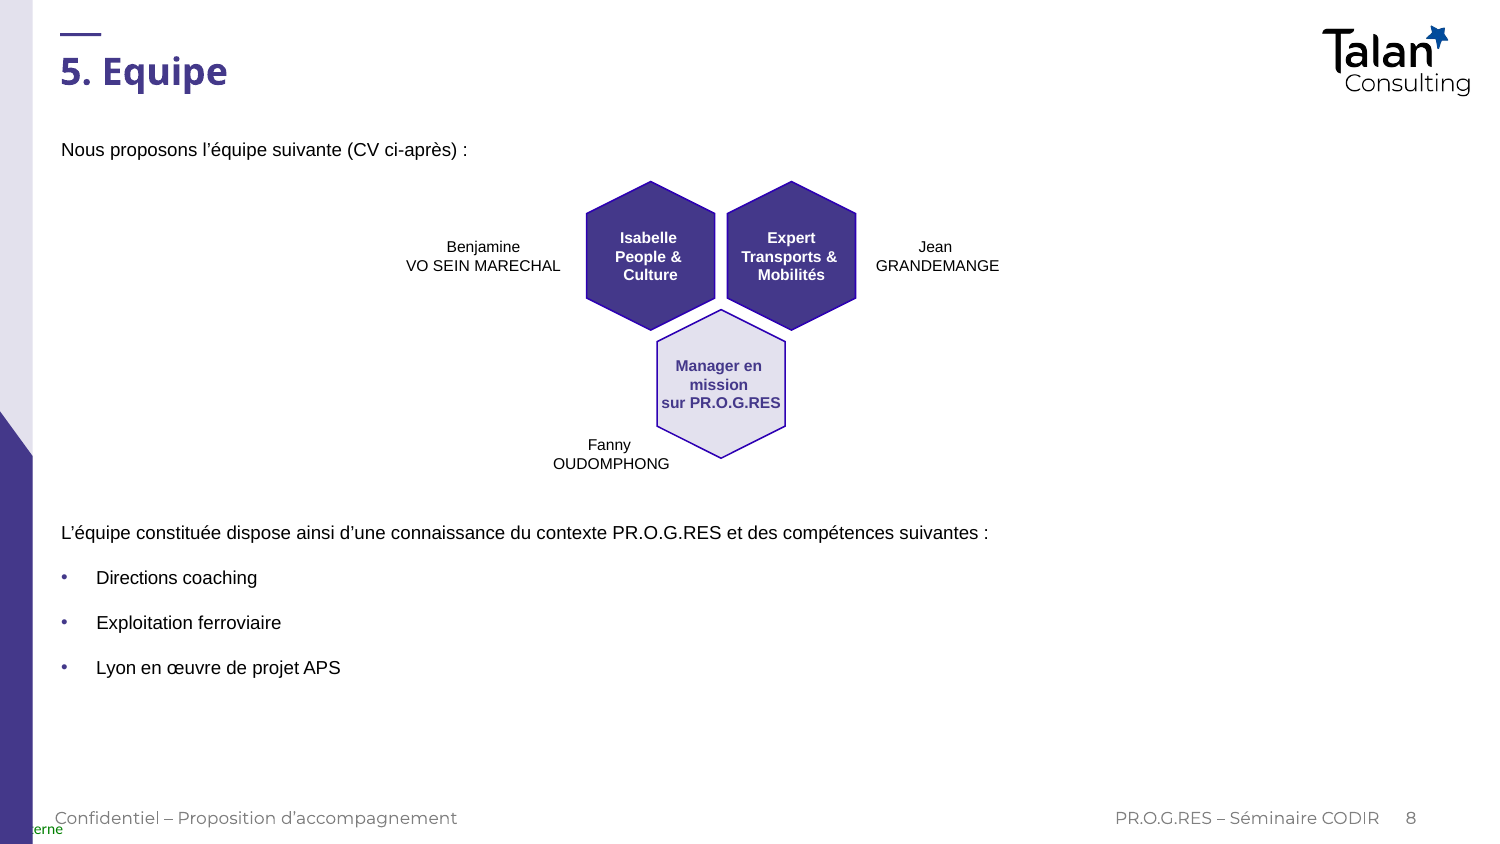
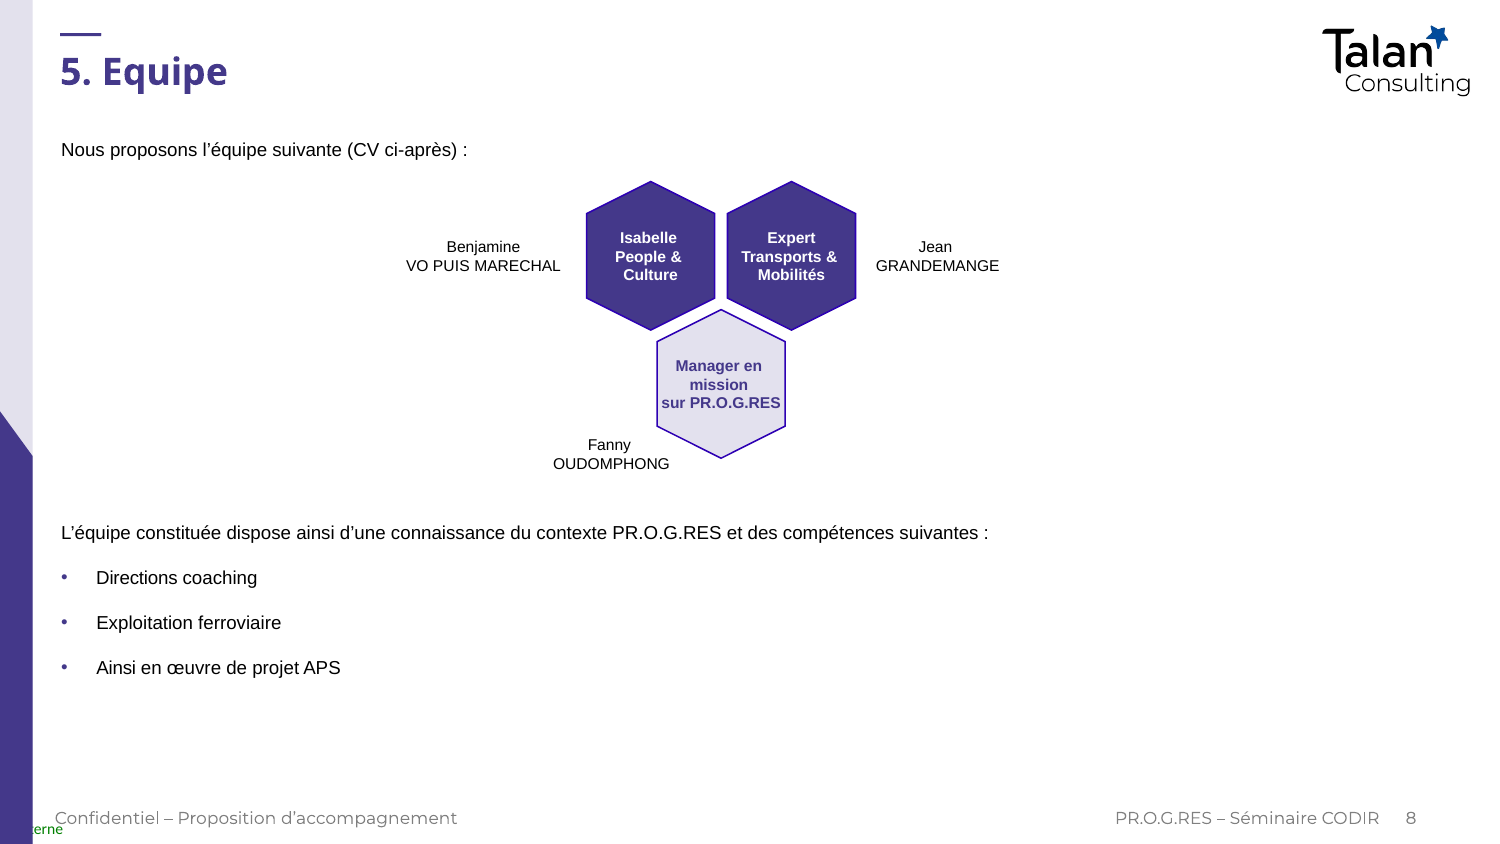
SEIN: SEIN -> PUIS
Lyon at (116, 668): Lyon -> Ainsi
